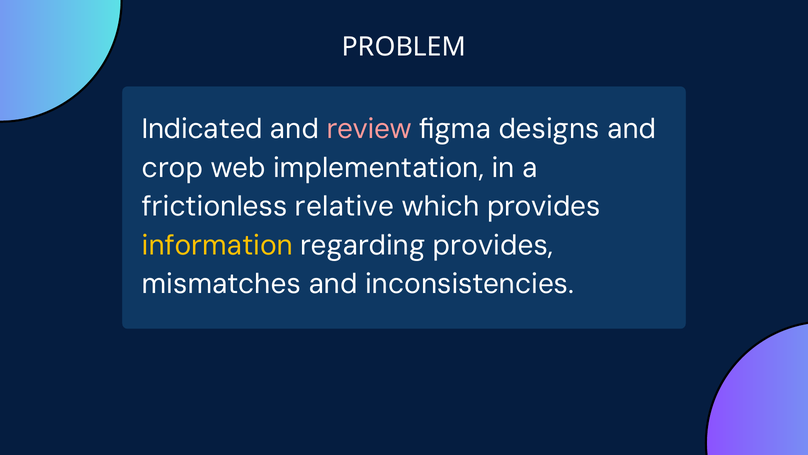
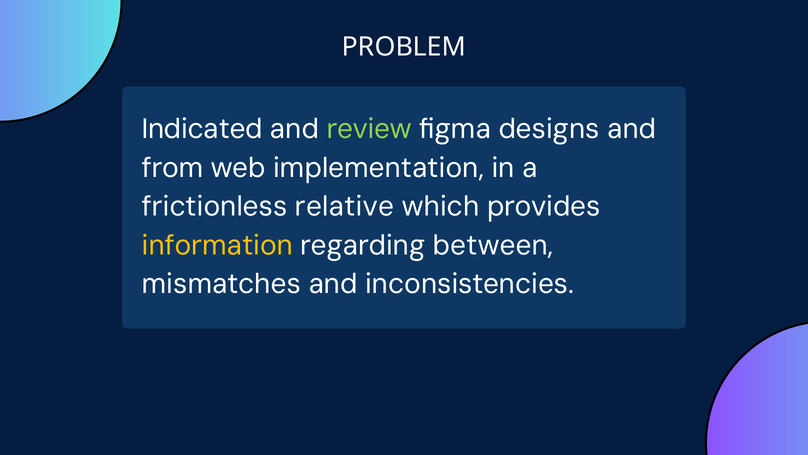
review colour: pink -> light green
crop: crop -> from
regarding provides: provides -> between
